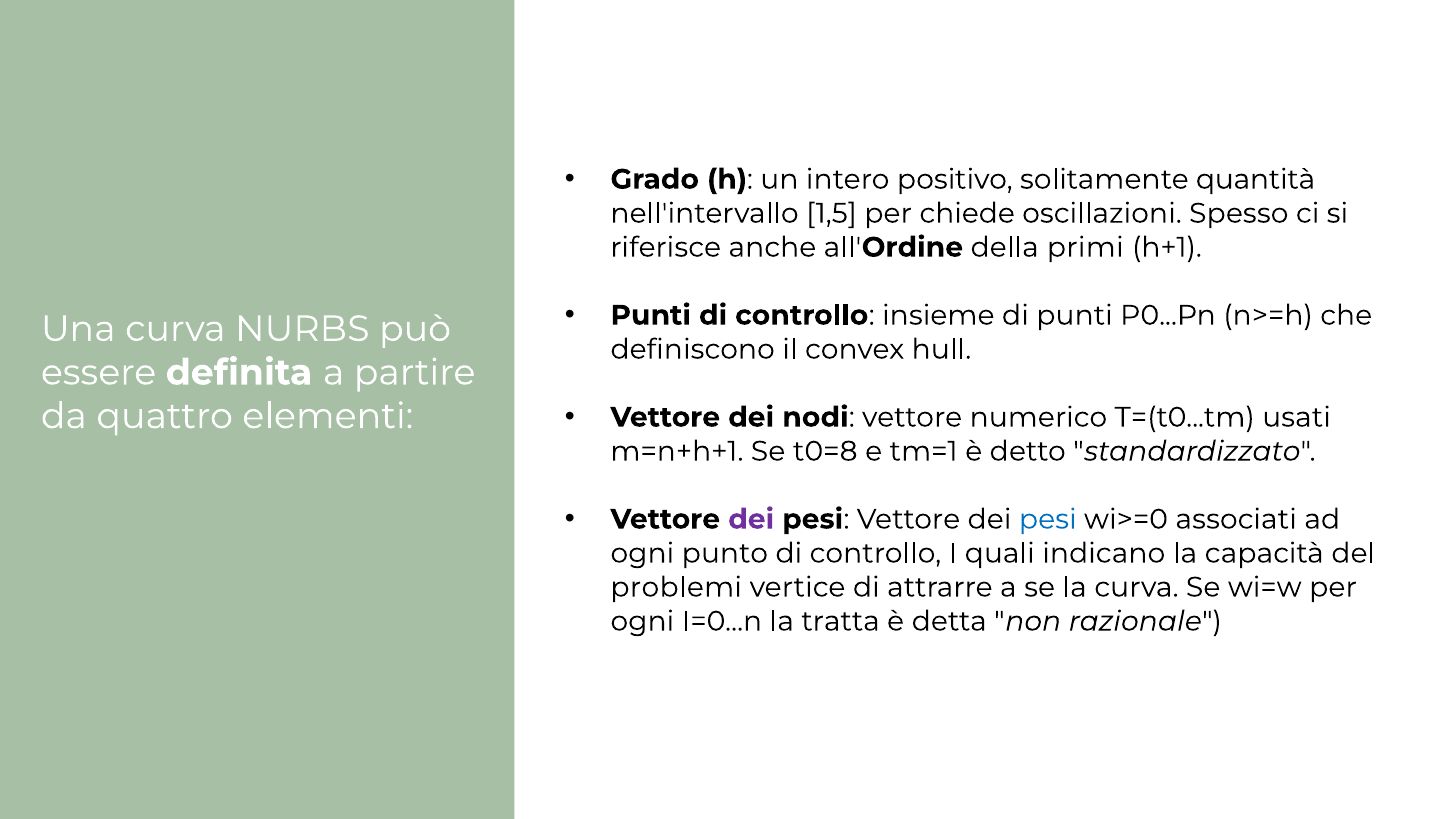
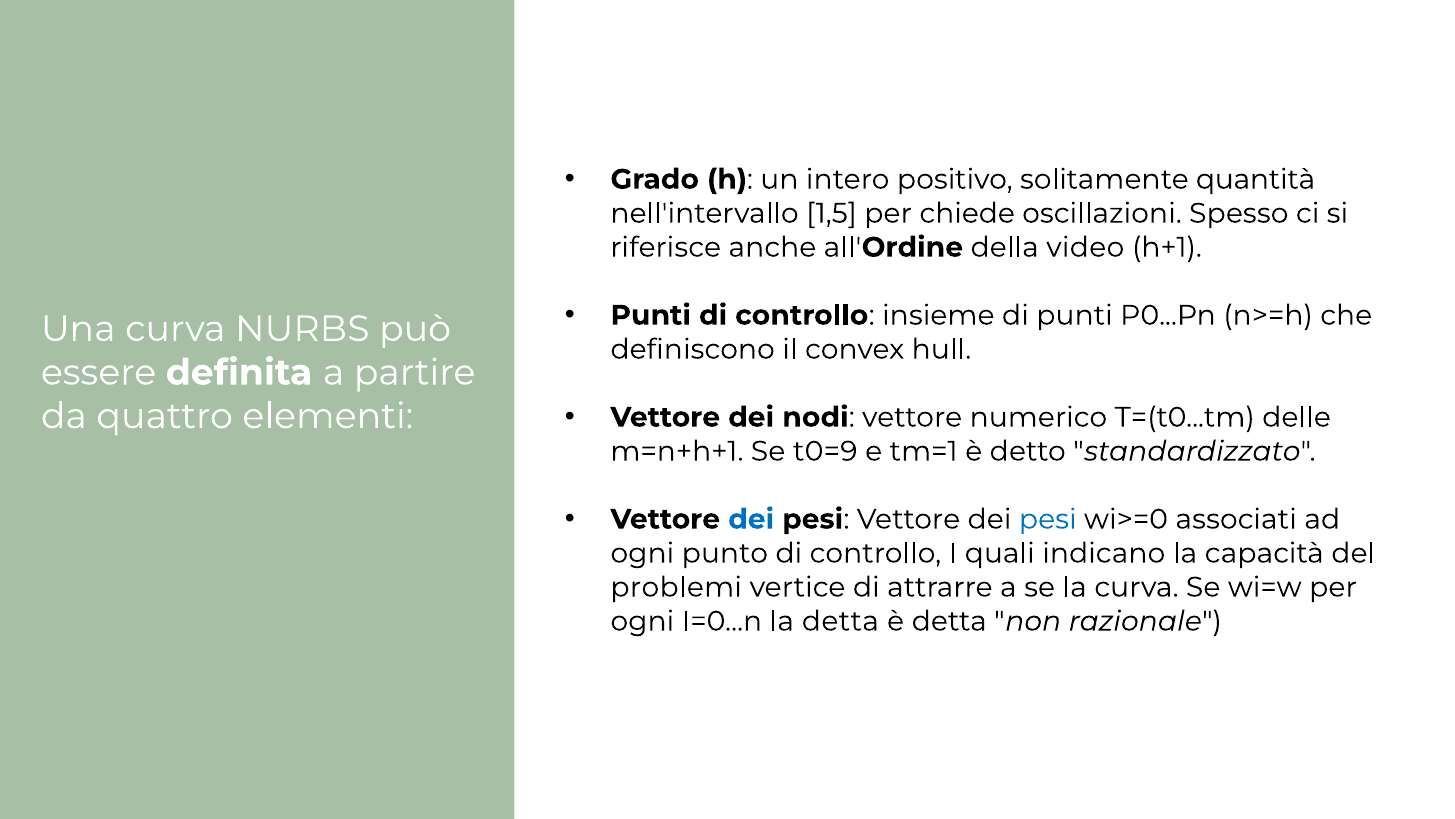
primi: primi -> video
usati: usati -> delle
t0=8: t0=8 -> t0=9
dei at (751, 519) colour: purple -> blue
la tratta: tratta -> detta
